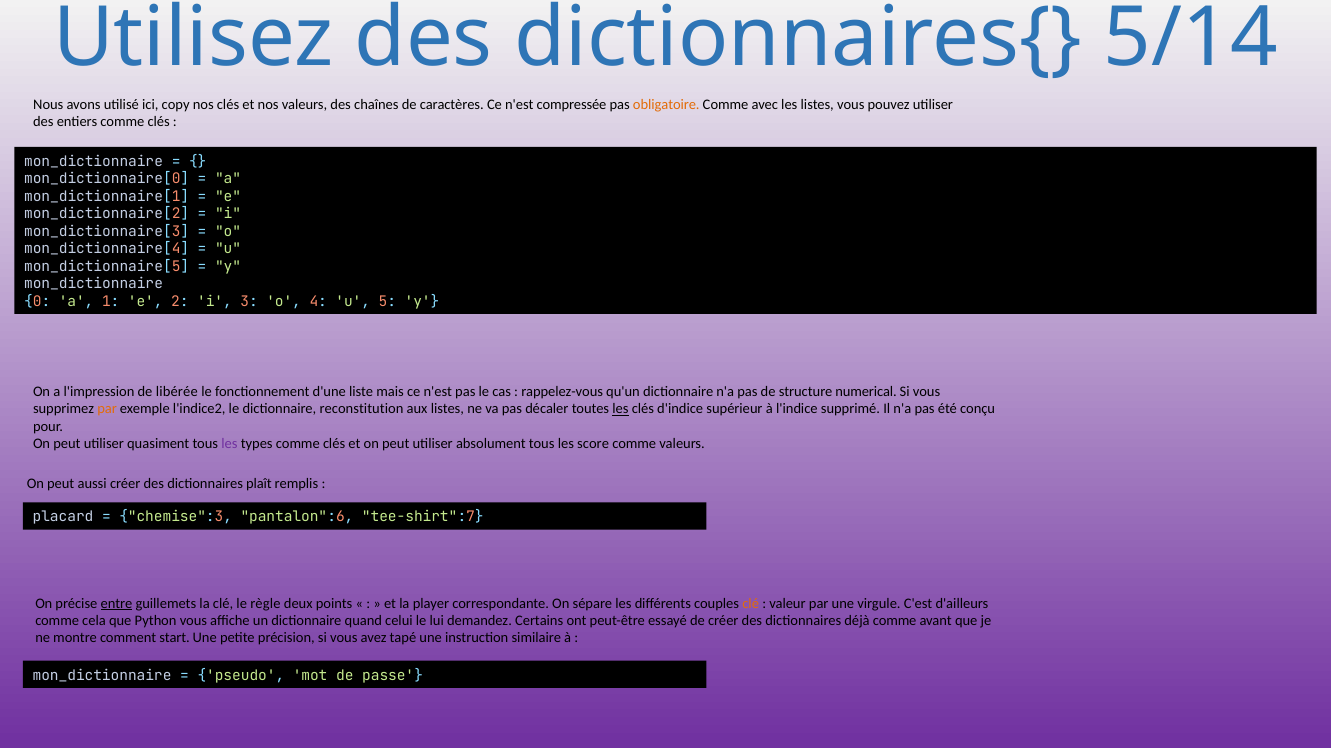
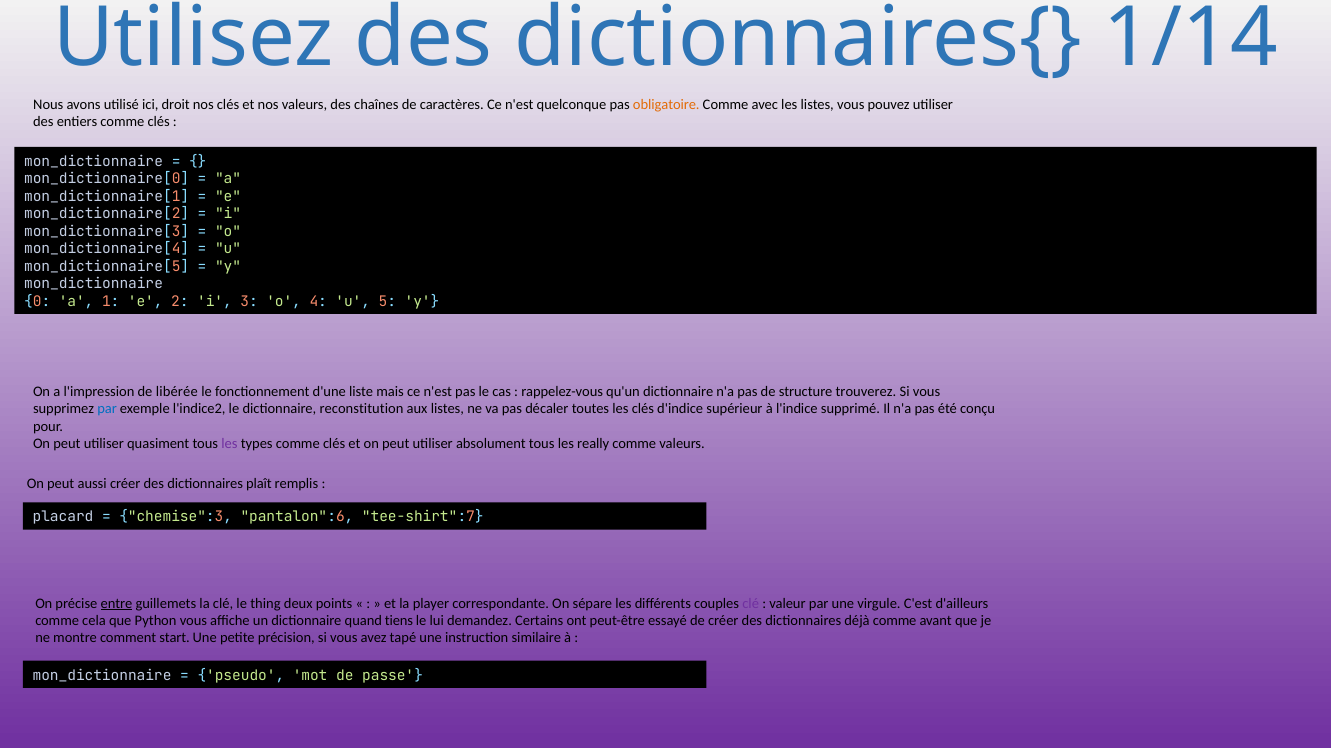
5/14: 5/14 -> 1/14
copy: copy -> droit
compressée: compressée -> quelconque
numerical: numerical -> trouverez
par at (107, 409) colour: orange -> blue
les at (621, 409) underline: present -> none
score: score -> really
règle: règle -> thing
clé at (751, 603) colour: orange -> purple
celui: celui -> tiens
